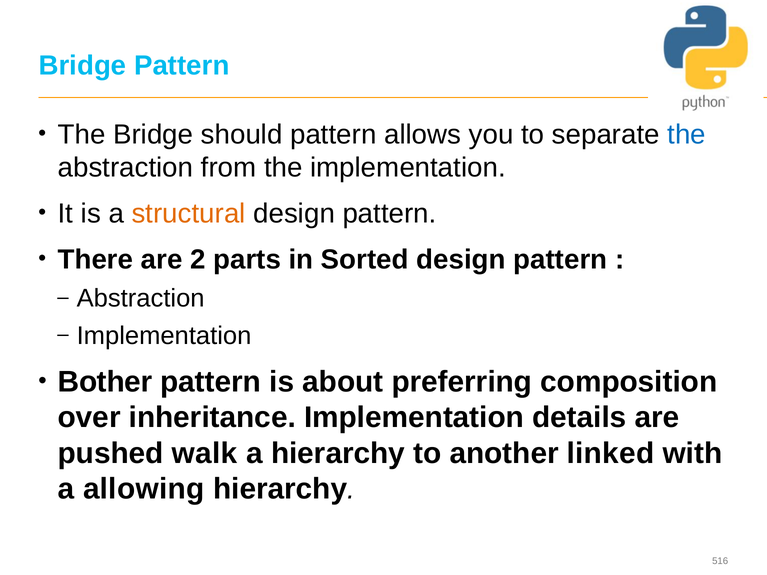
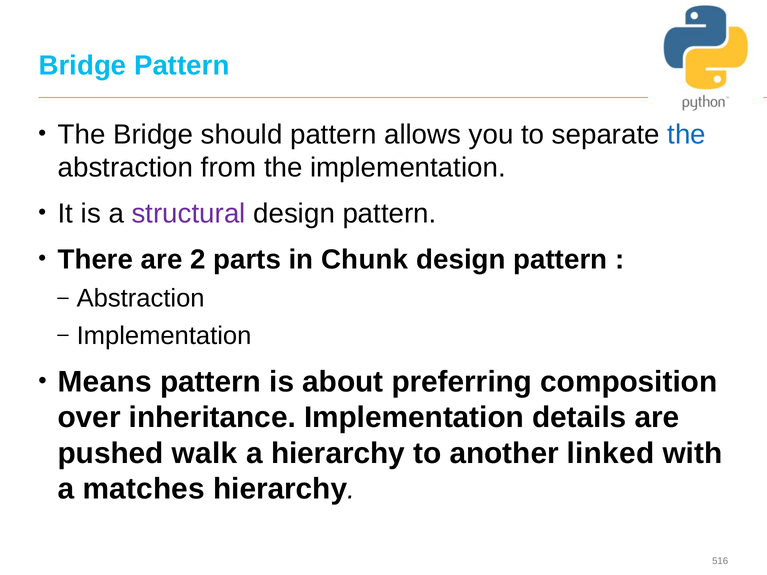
structural colour: orange -> purple
Sorted: Sorted -> Chunk
Bother: Bother -> Means
allowing: allowing -> matches
